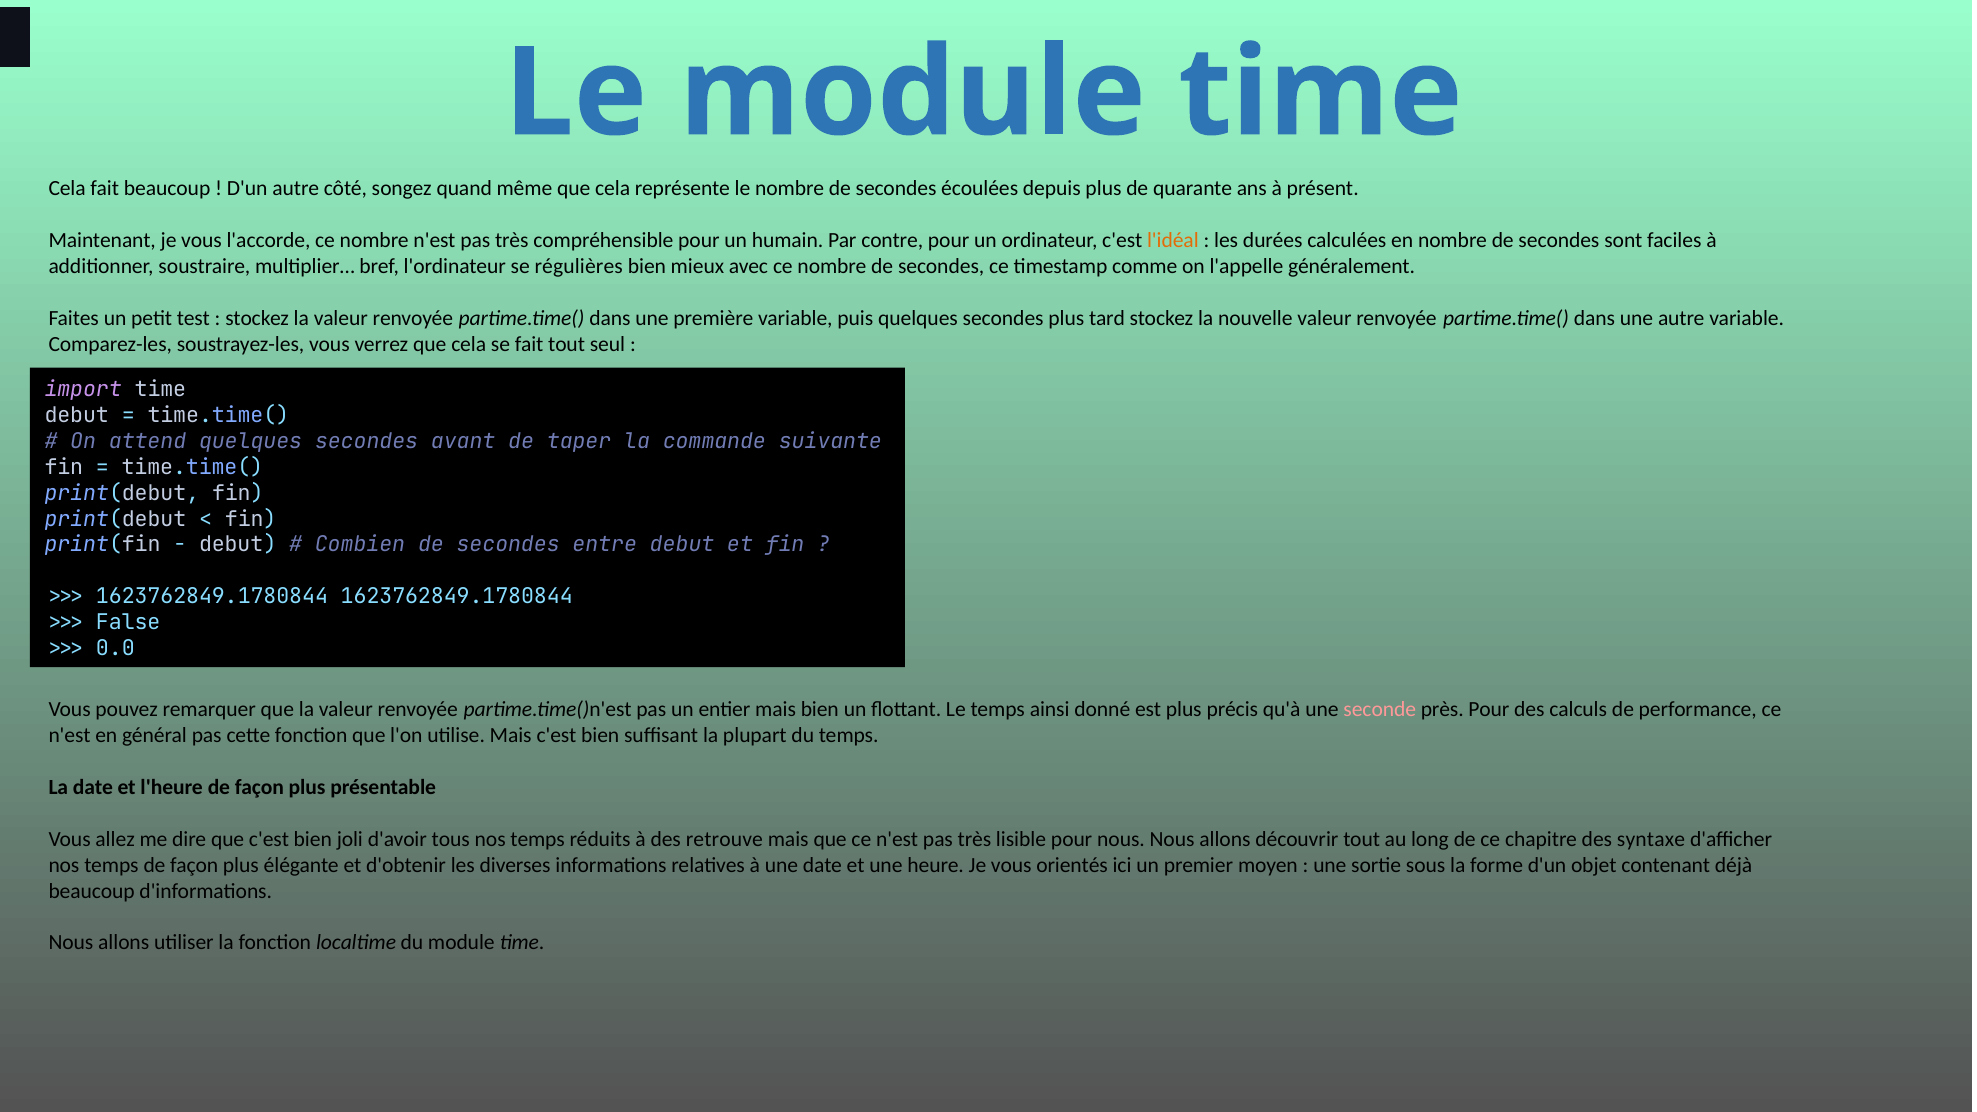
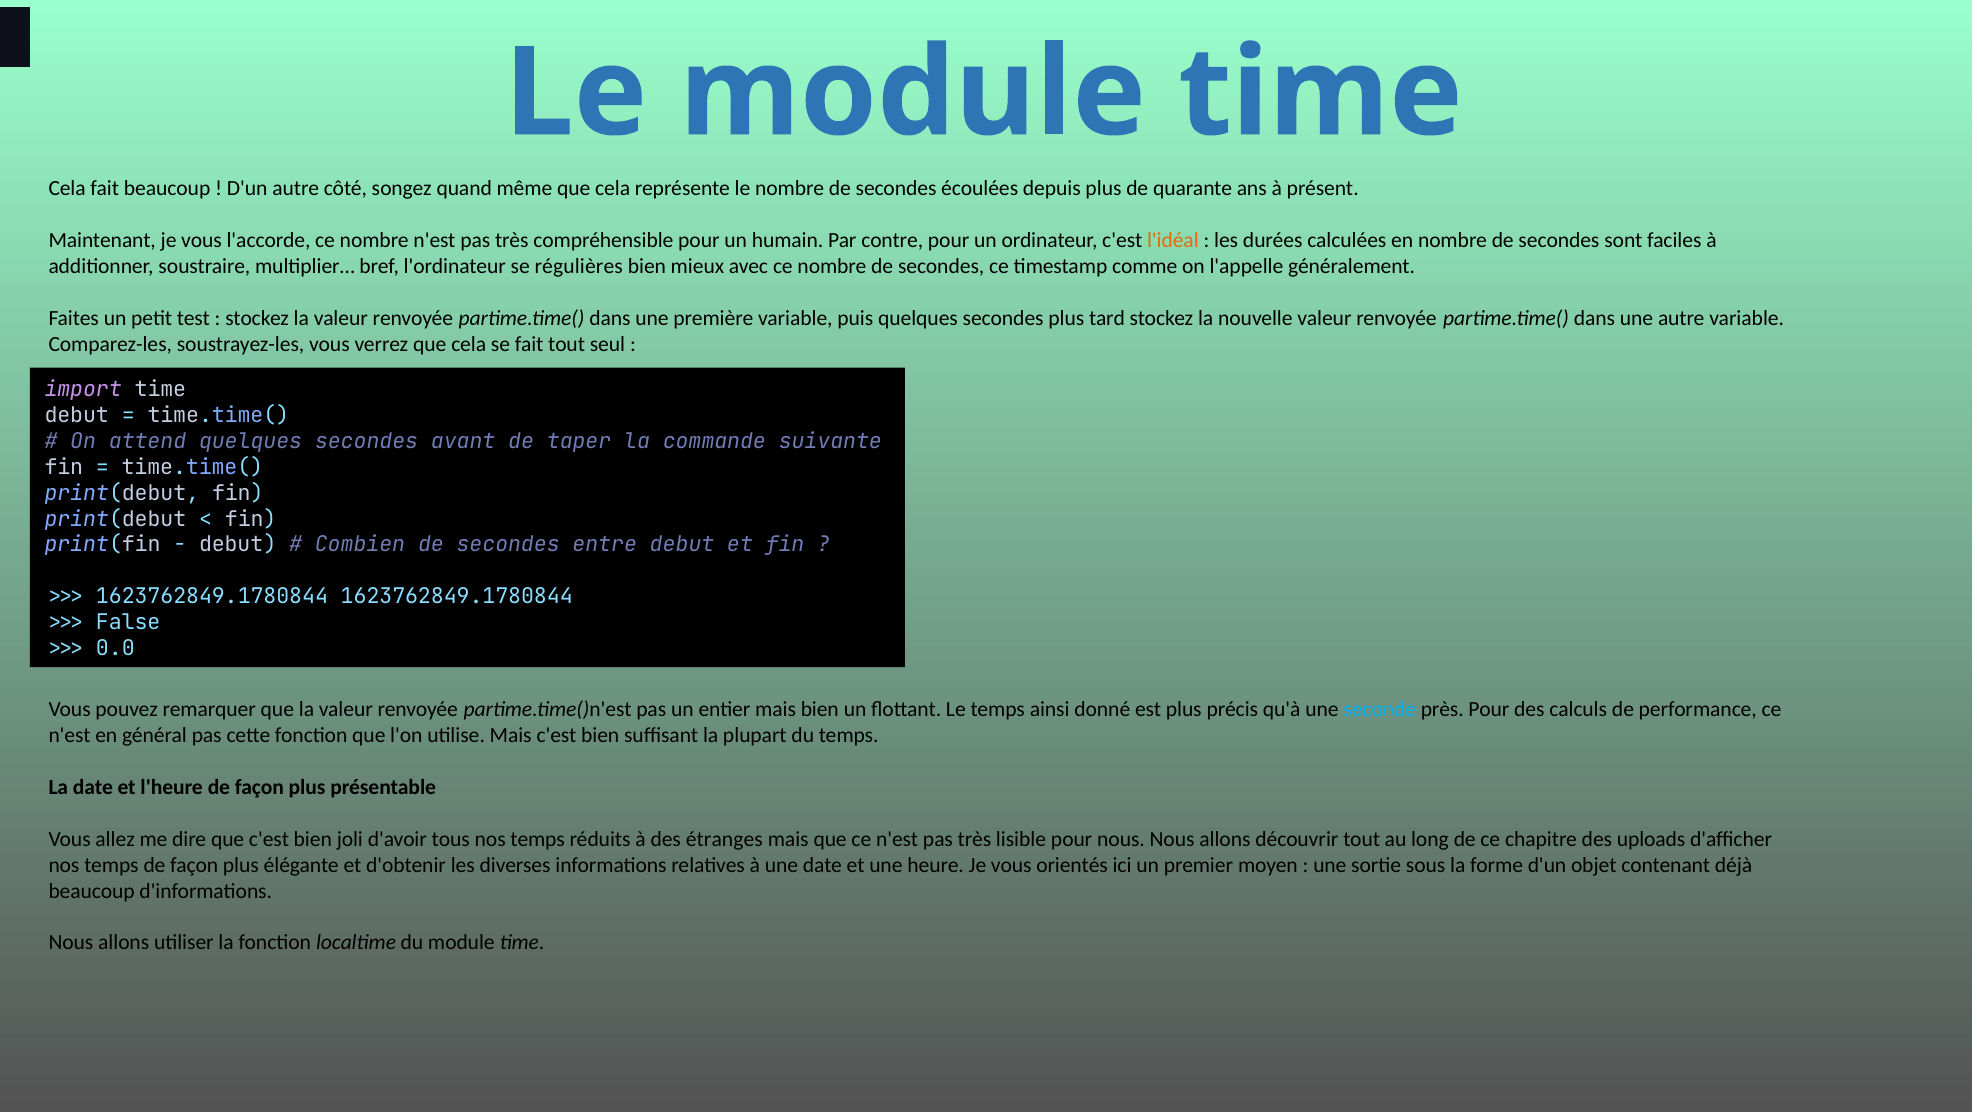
seconde colour: pink -> light blue
retrouve: retrouve -> étranges
syntaxe: syntaxe -> uploads
